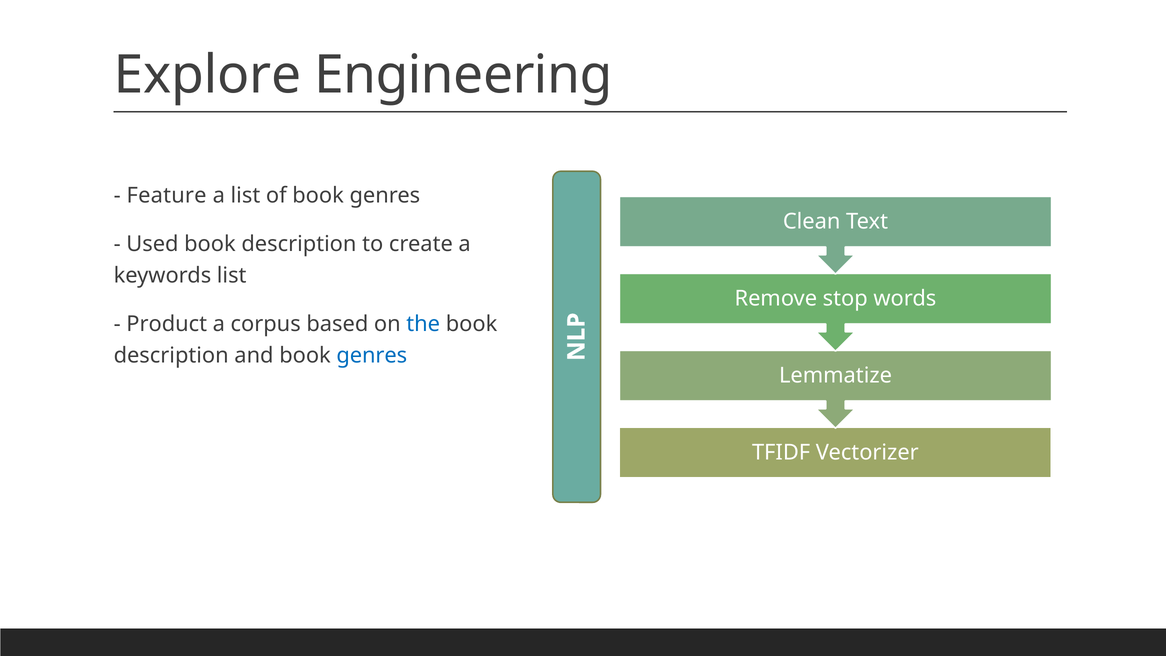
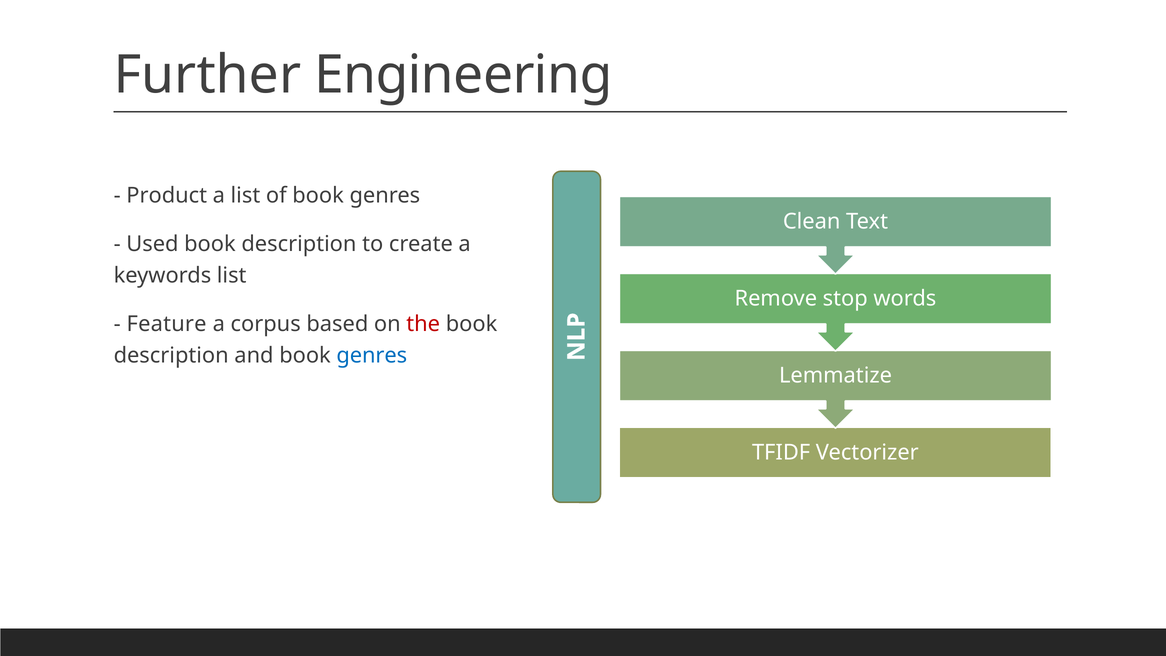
Explore: Explore -> Further
Feature: Feature -> Product
Product: Product -> Feature
the colour: blue -> red
